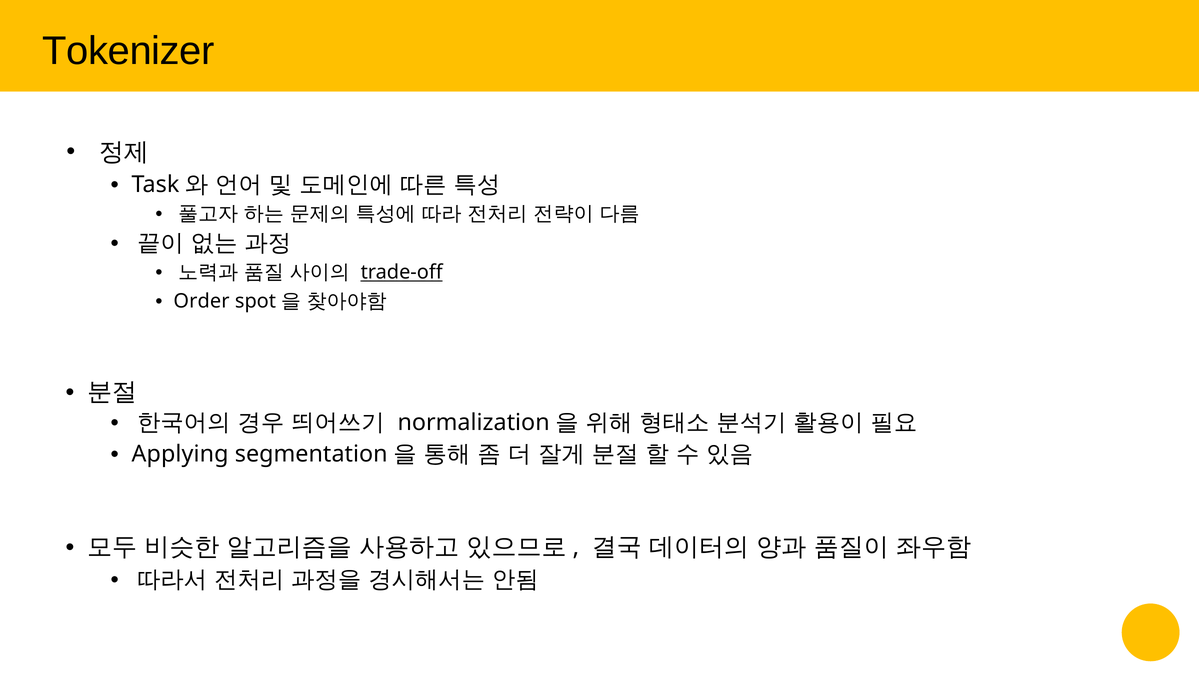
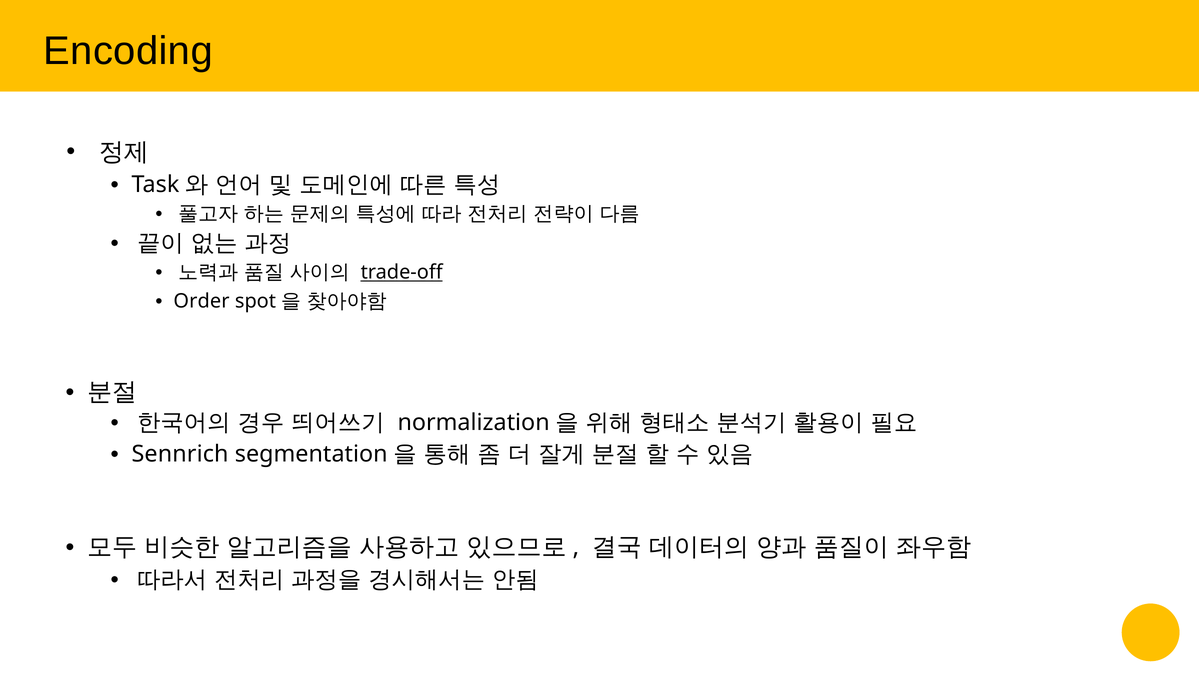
Tokenizer: Tokenizer -> Encoding
Applying: Applying -> Sennrich
